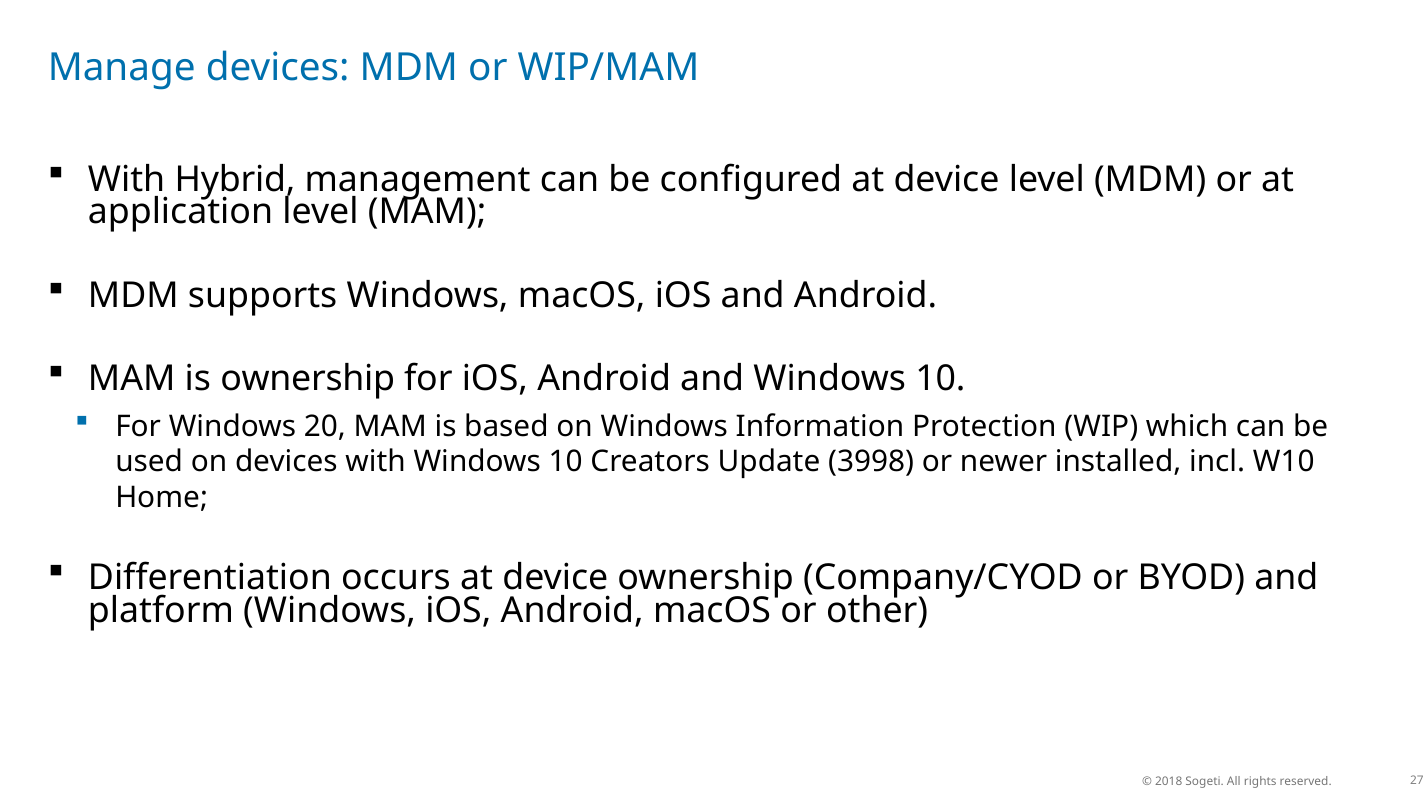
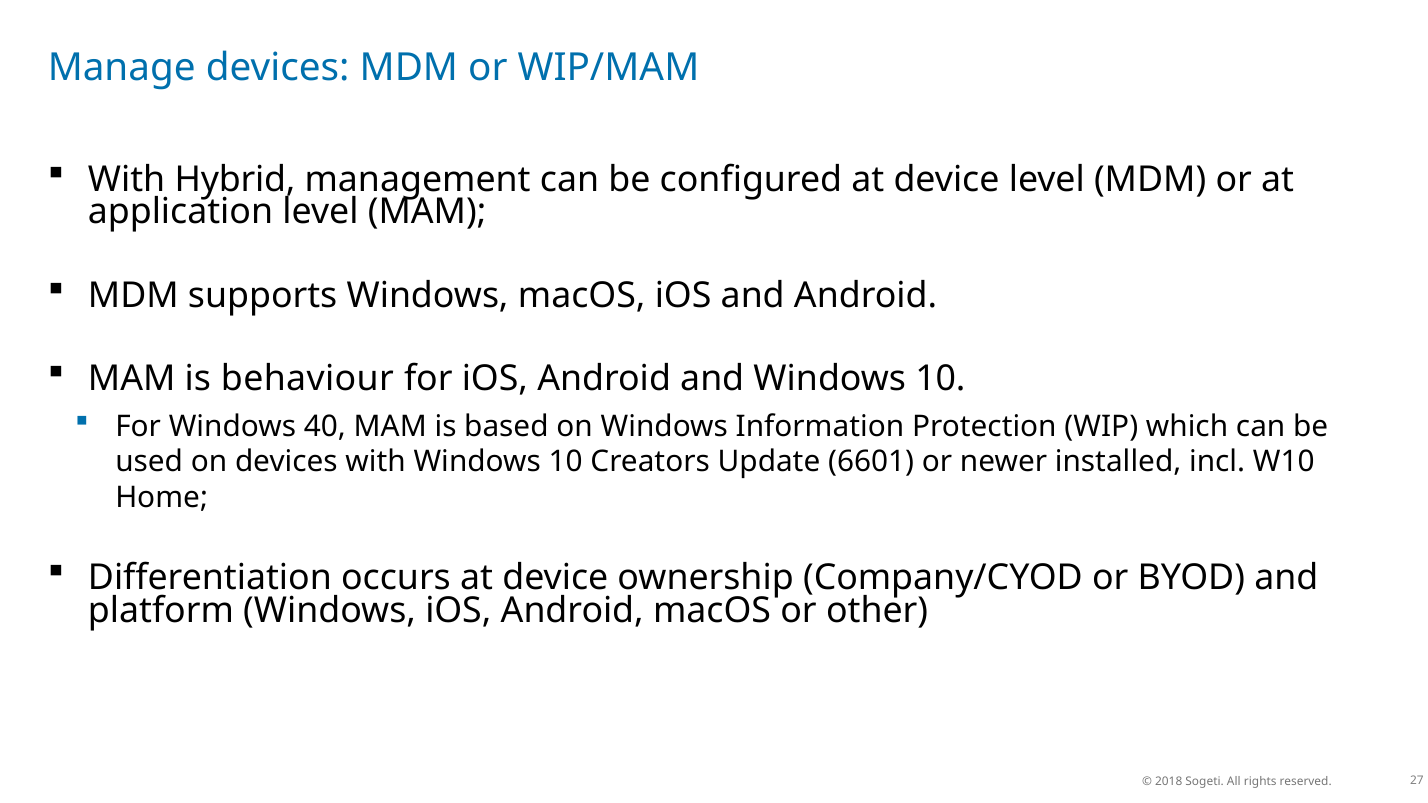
is ownership: ownership -> behaviour
20: 20 -> 40
3998: 3998 -> 6601
